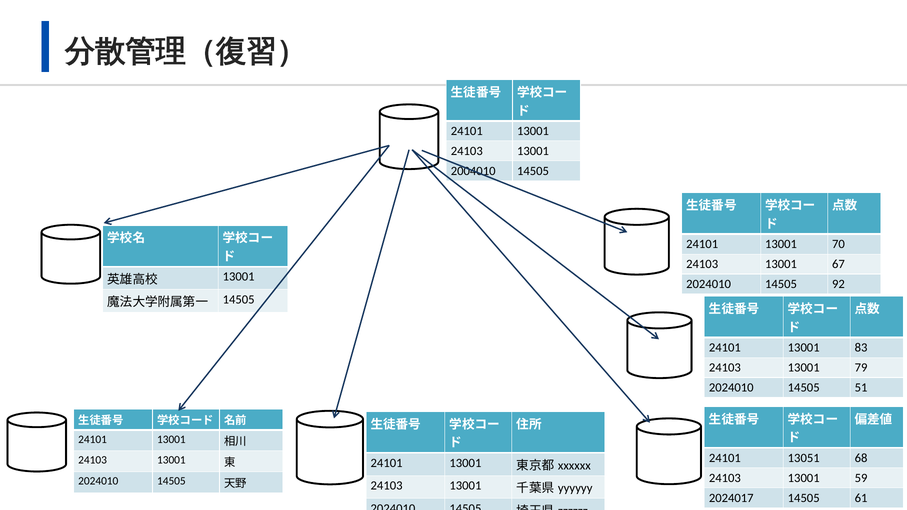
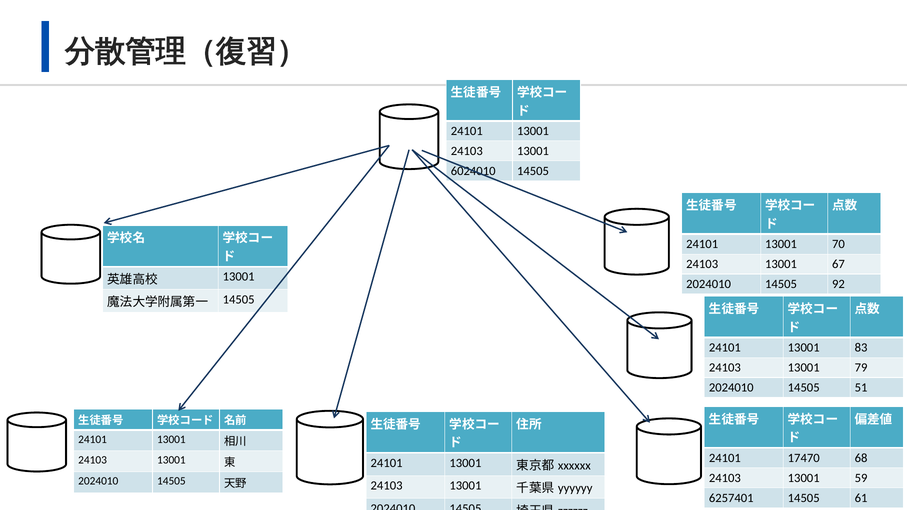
2004010: 2004010 -> 6024010
13051: 13051 -> 17470
2024017: 2024017 -> 6257401
